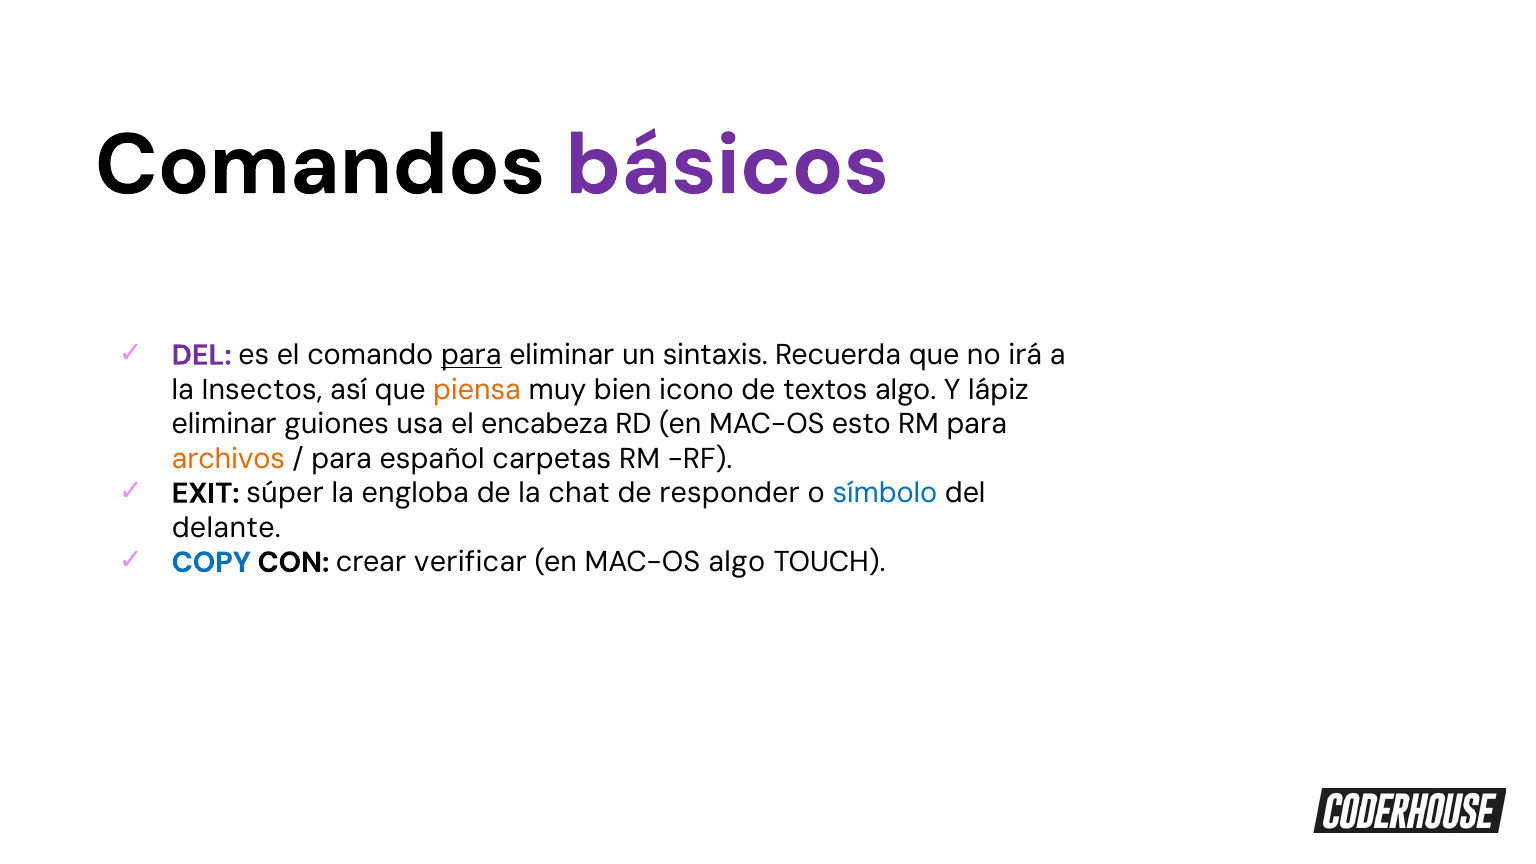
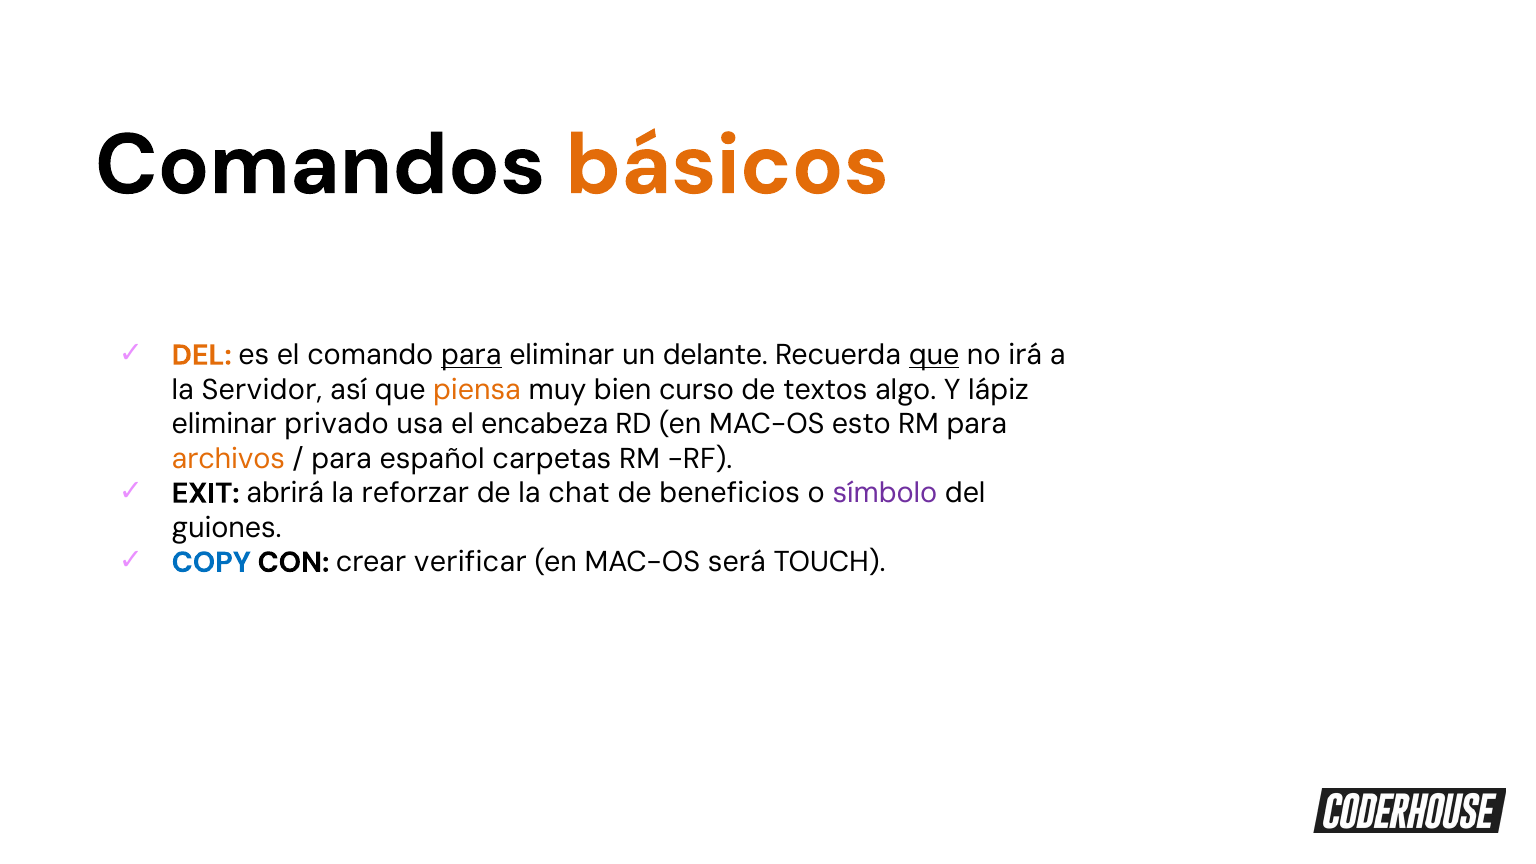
básicos colour: purple -> orange
DEL at (202, 355) colour: purple -> orange
sintaxis: sintaxis -> delante
que at (934, 355) underline: none -> present
Insectos: Insectos -> Servidor
icono: icono -> curso
guiones: guiones -> privado
súper: súper -> abrirá
engloba: engloba -> reforzar
responder: responder -> beneficios
símbolo colour: blue -> purple
delante: delante -> guiones
MAC-OS algo: algo -> será
